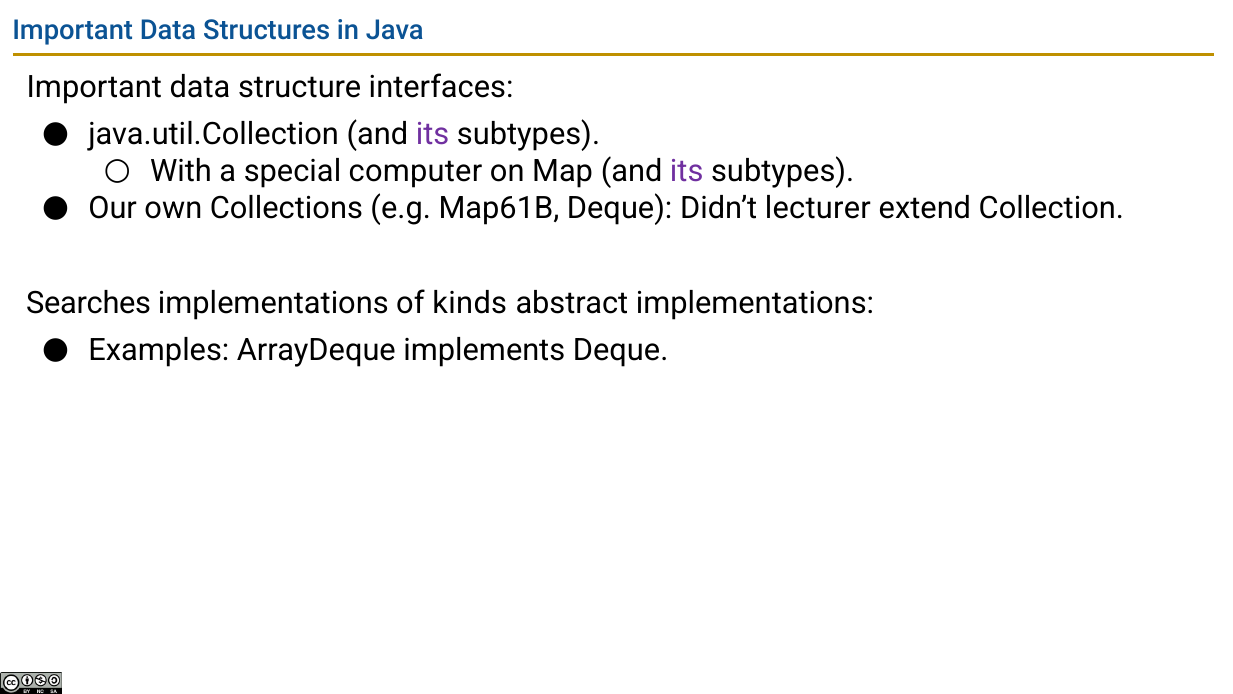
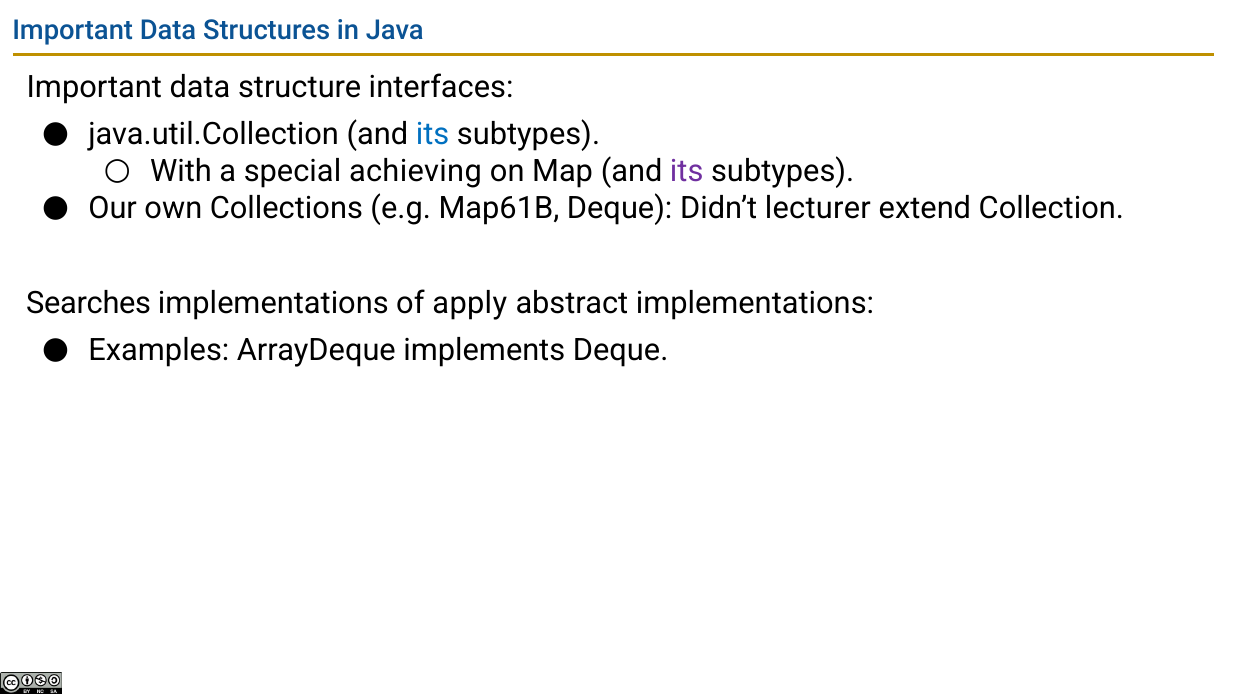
its at (433, 134) colour: purple -> blue
computer: computer -> achieving
kinds: kinds -> apply
